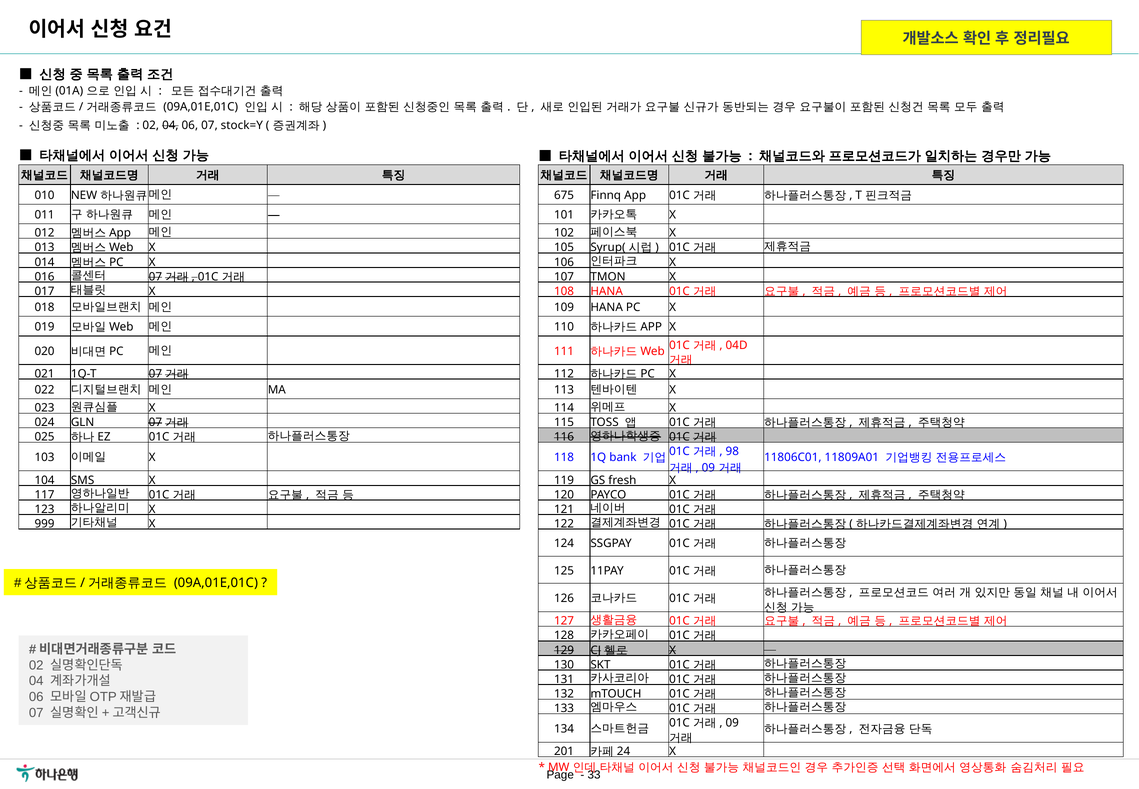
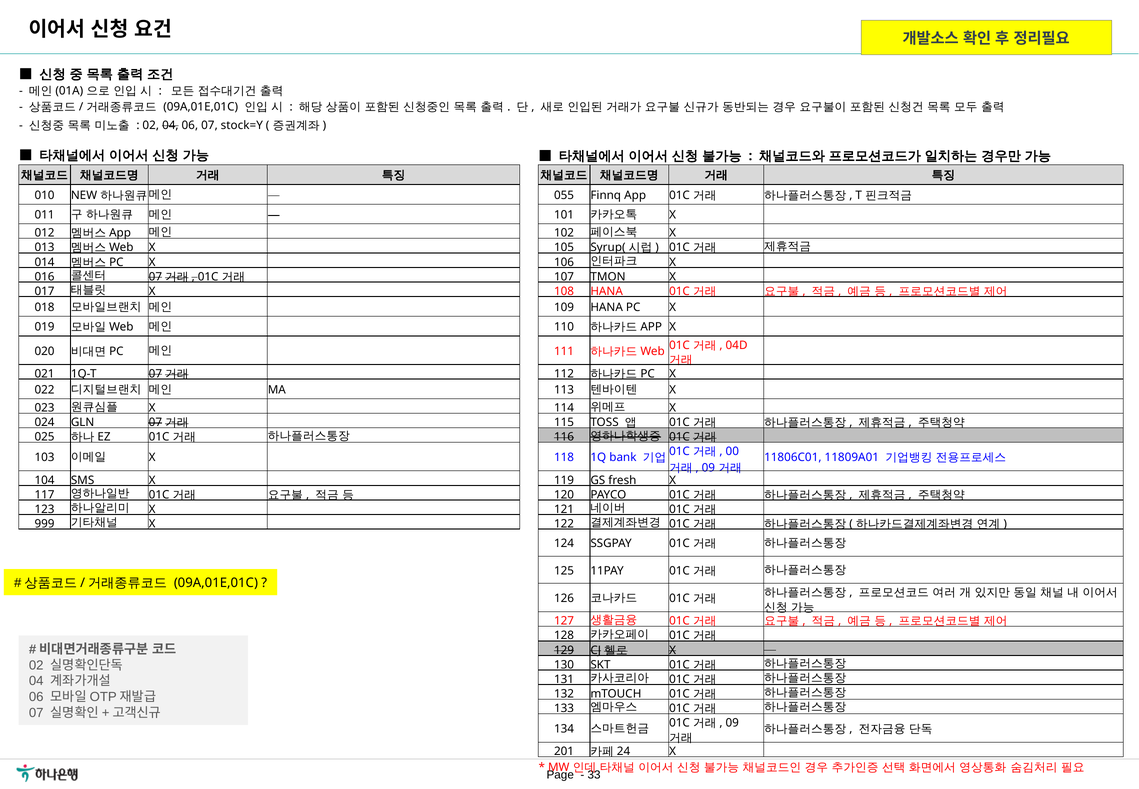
675: 675 -> 055
98 at (732, 451): 98 -> 00
